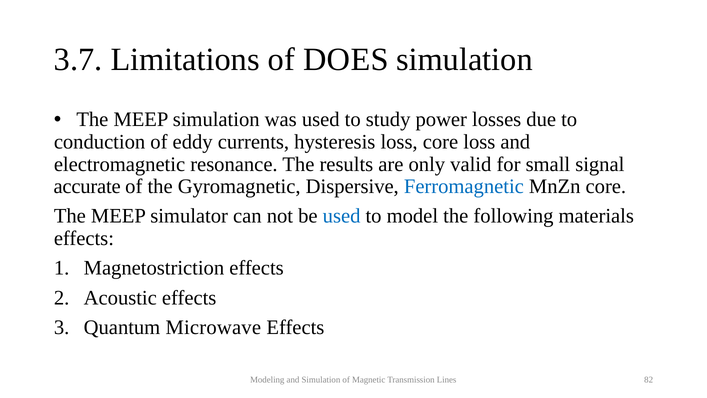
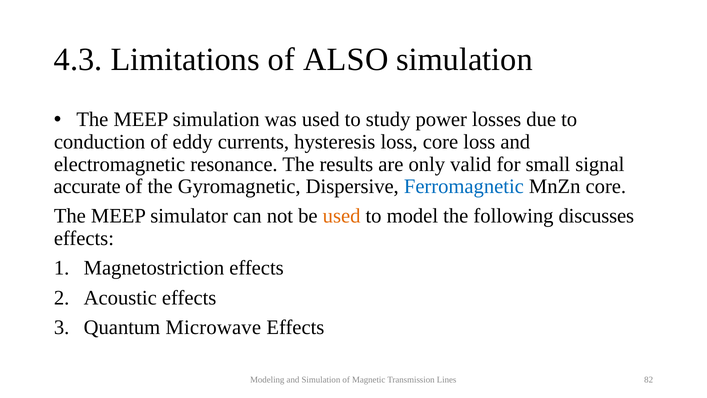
3.7: 3.7 -> 4.3
DOES: DOES -> ALSO
used at (342, 216) colour: blue -> orange
materials: materials -> discusses
